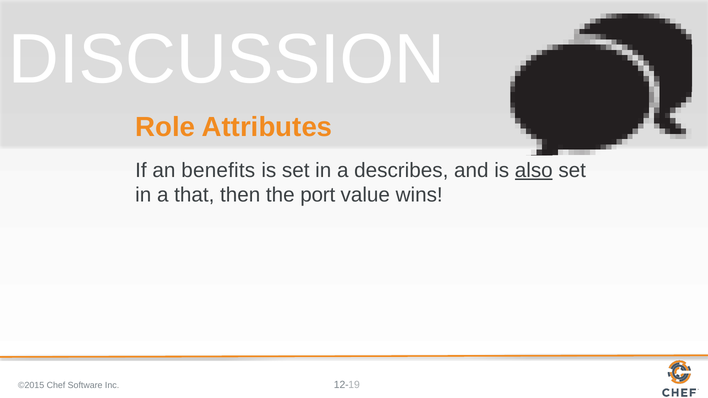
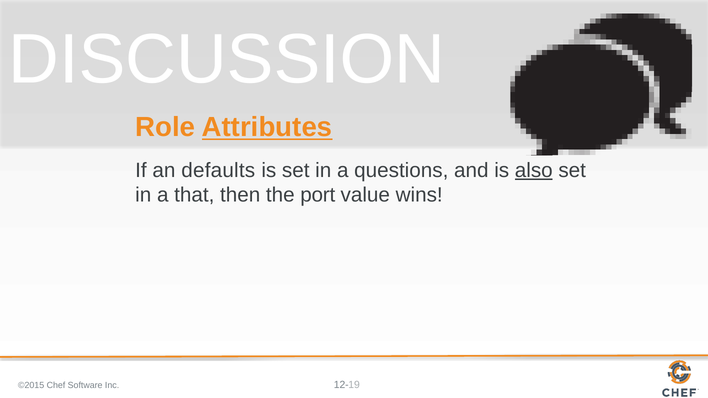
Attributes underline: none -> present
benefits: benefits -> defaults
describes: describes -> questions
